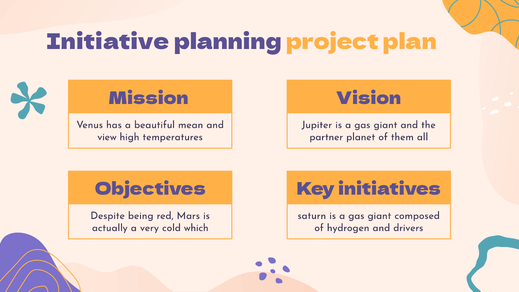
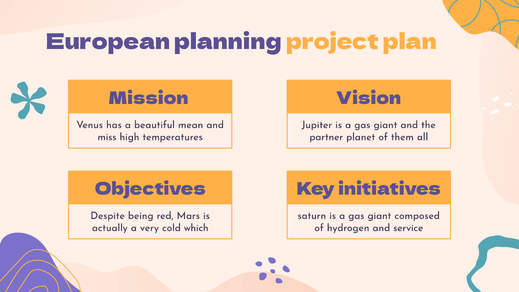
Initiative: Initiative -> European
view: view -> miss
drivers: drivers -> service
